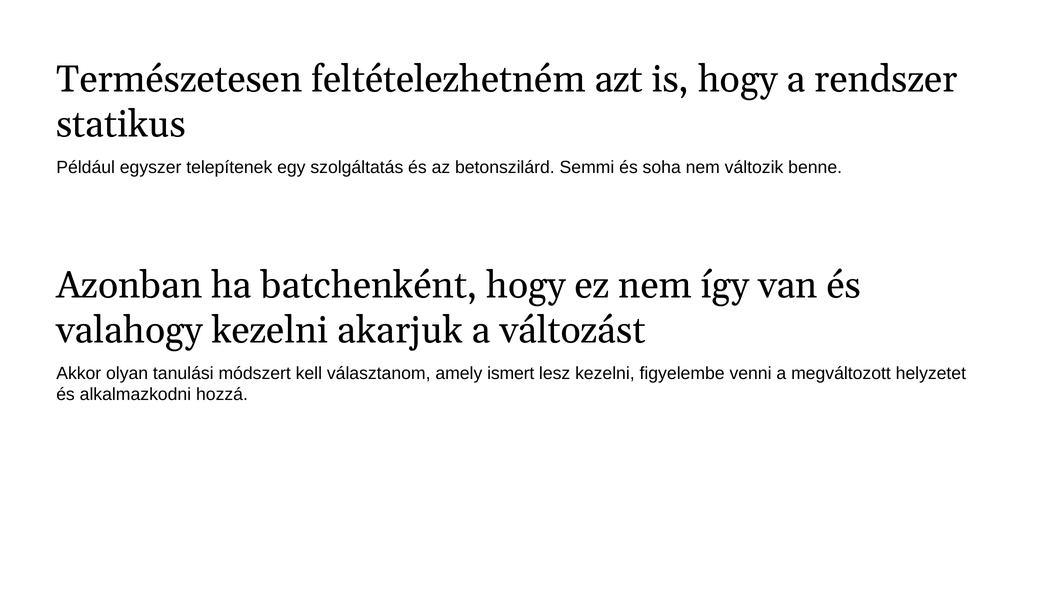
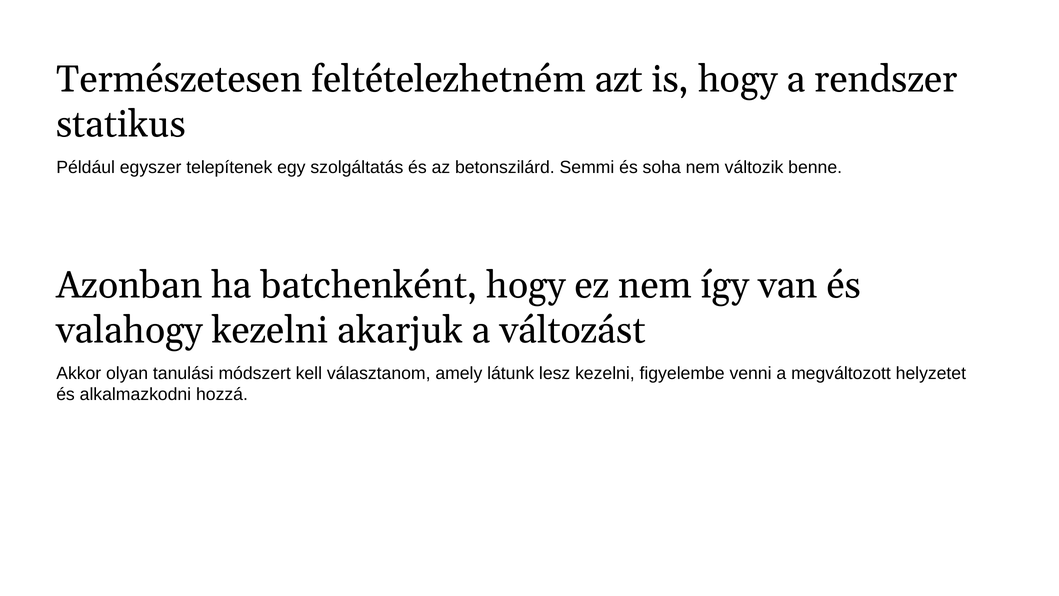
ismert: ismert -> látunk
